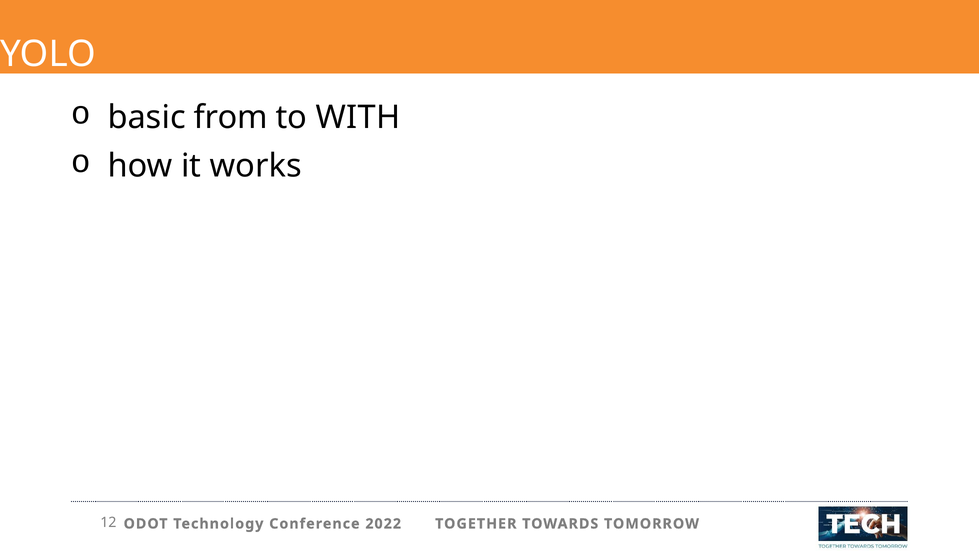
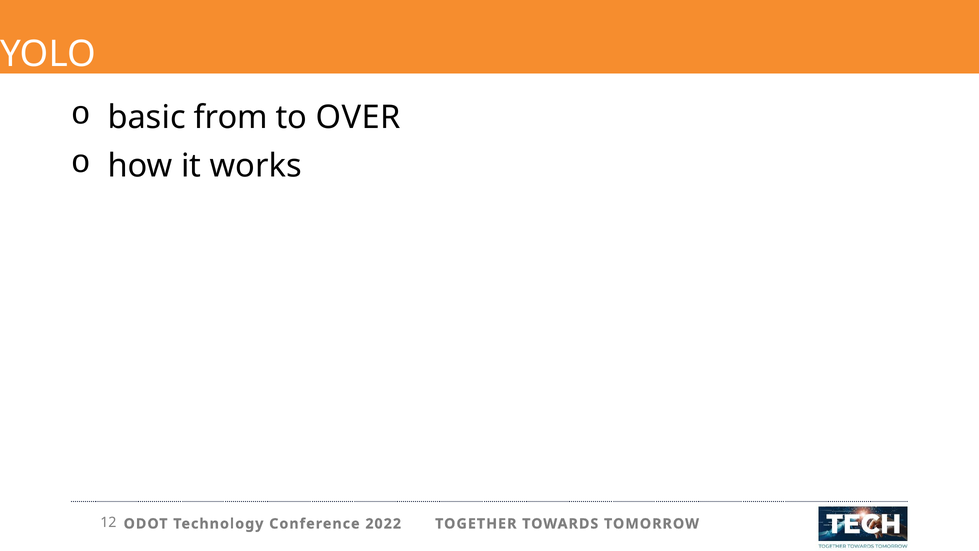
WITH: WITH -> OVER
